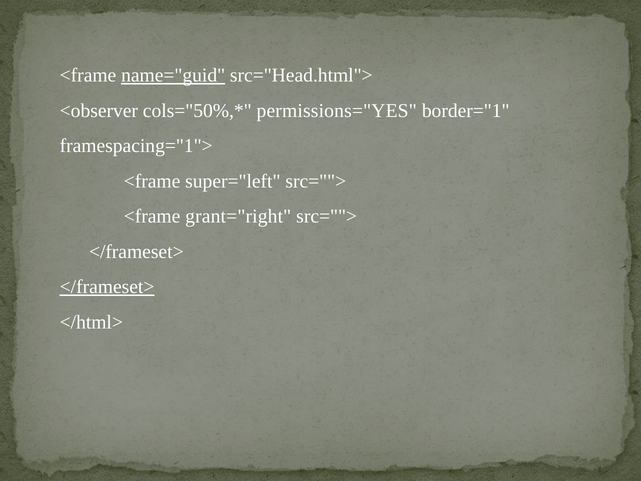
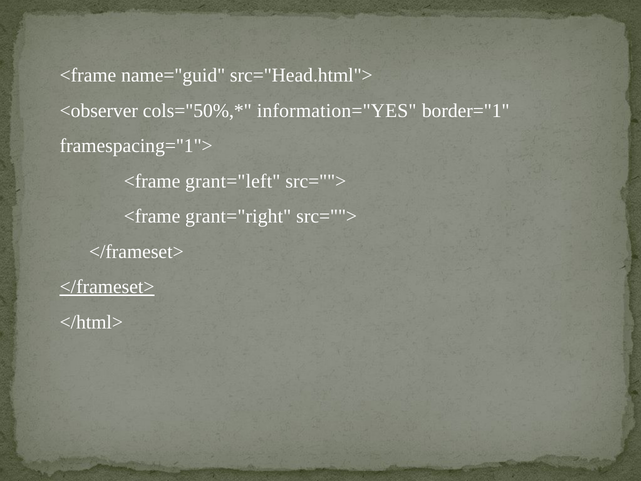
name="guid underline: present -> none
permissions="YES: permissions="YES -> information="YES
super="left: super="left -> grant="left
